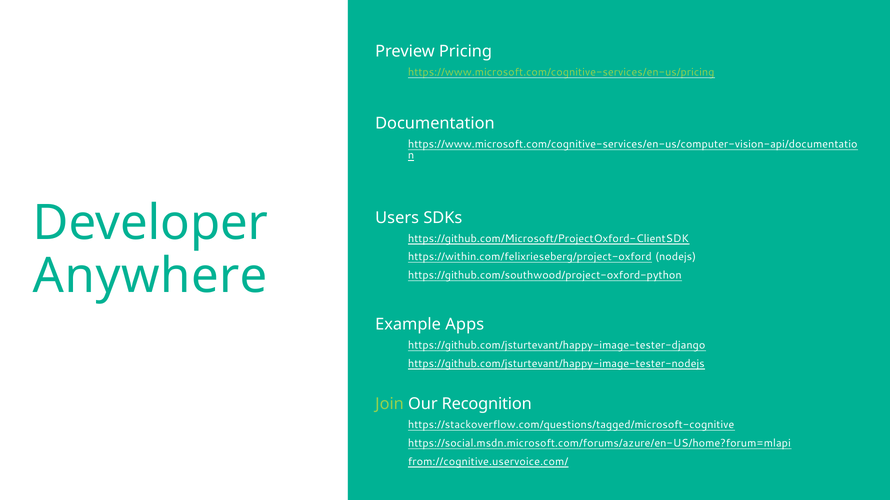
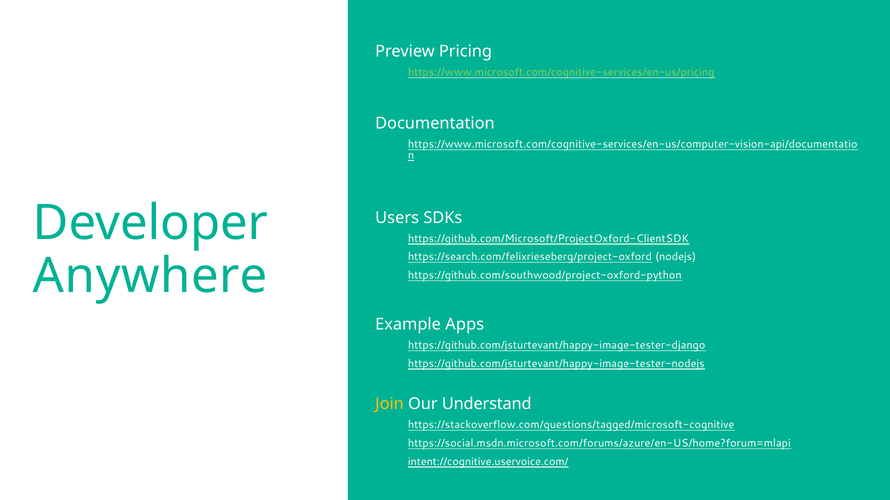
https://within.com/felixrieseberg/project-oxford: https://within.com/felixrieseberg/project-oxford -> https://search.com/felixrieseberg/project-oxford
Join colour: light green -> yellow
Recognition: Recognition -> Understand
from://cognitive.uservoice.com/: from://cognitive.uservoice.com/ -> intent://cognitive.uservoice.com/
